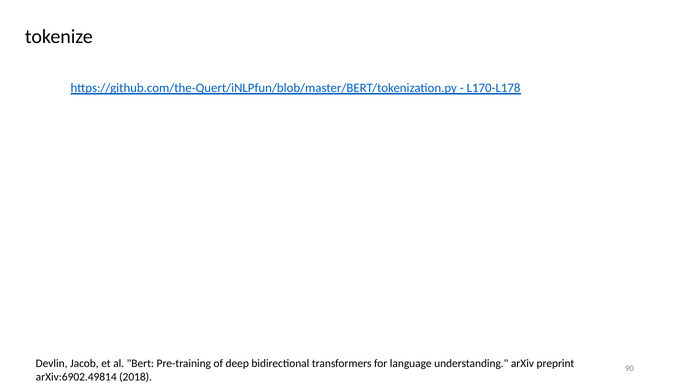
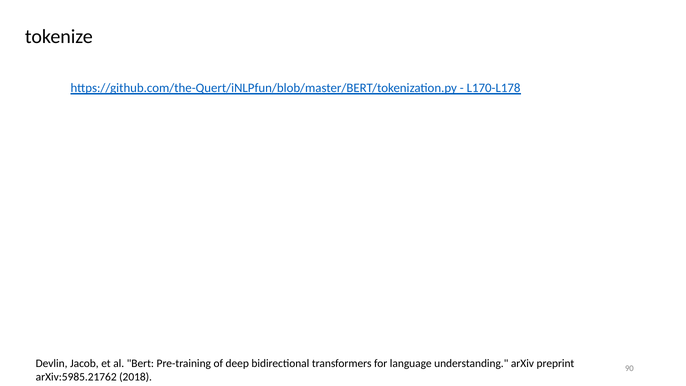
arXiv:6902.49814: arXiv:6902.49814 -> arXiv:5985.21762
